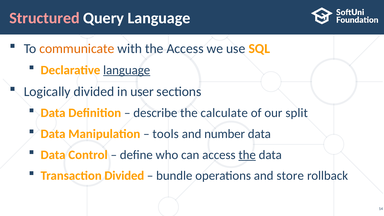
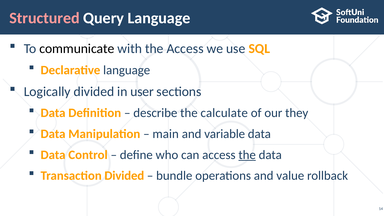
communicate colour: orange -> black
language at (127, 70) underline: present -> none
split: split -> they
tools: tools -> main
number: number -> variable
store: store -> value
